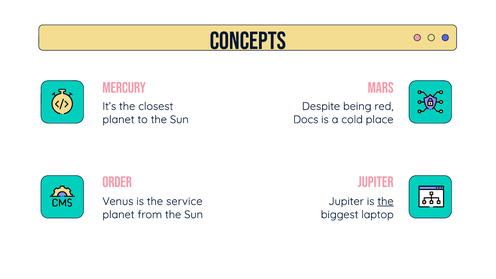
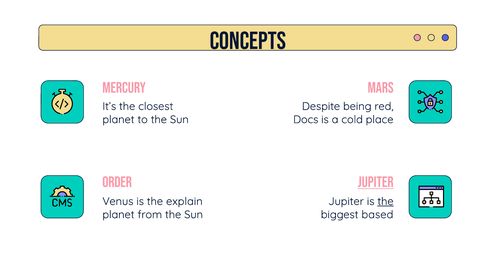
JUPITER at (376, 182) underline: none -> present
service: service -> explain
laptop: laptop -> based
